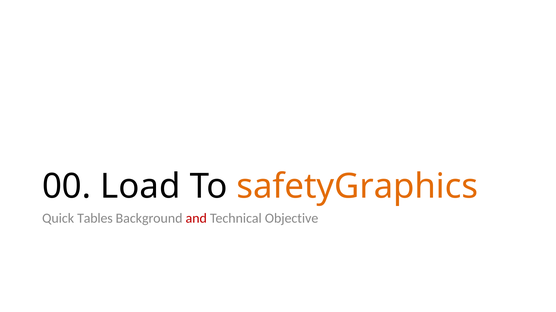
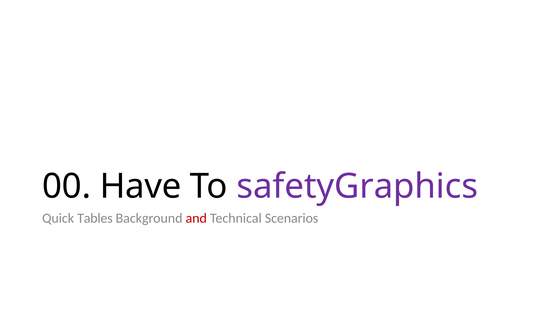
Load: Load -> Have
safetyGraphics colour: orange -> purple
Objective: Objective -> Scenarios
